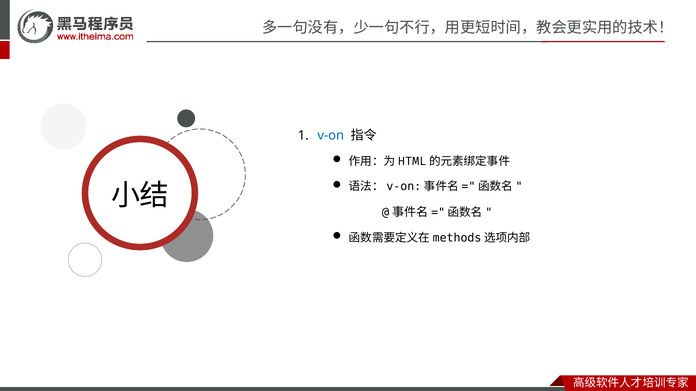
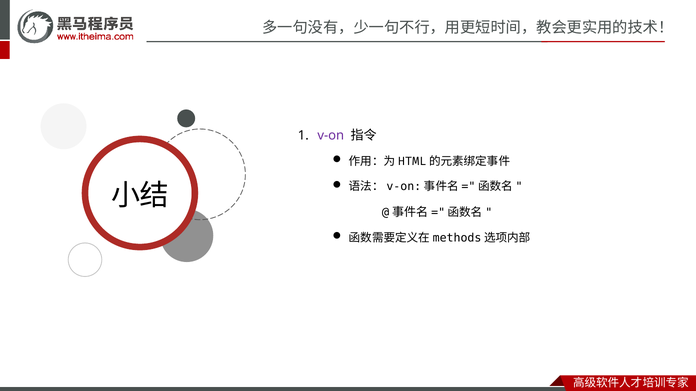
v-on colour: blue -> purple
